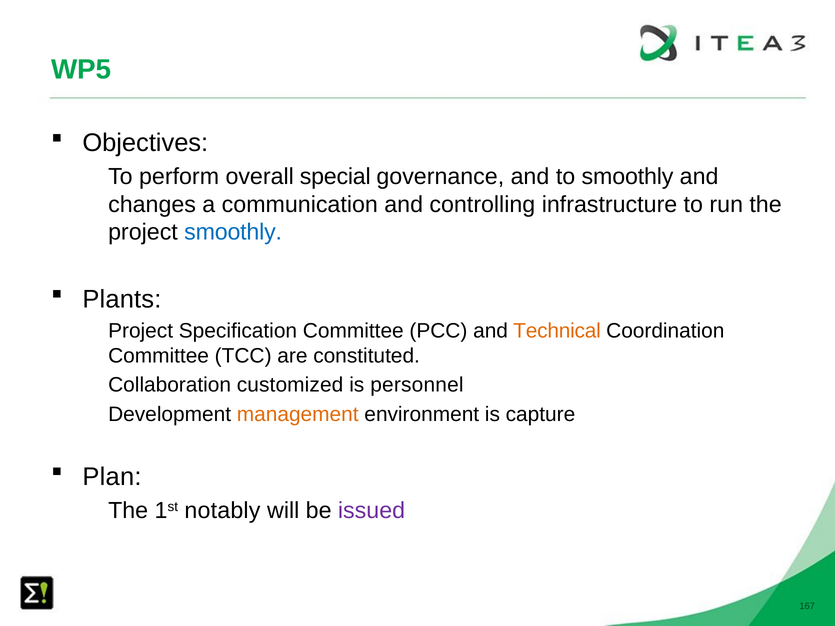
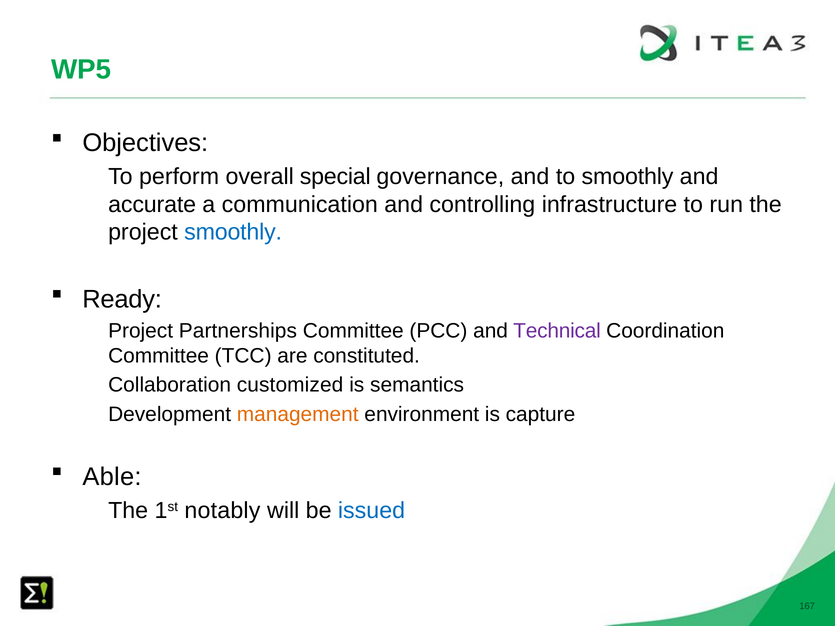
changes: changes -> accurate
Plants: Plants -> Ready
Specification: Specification -> Partnerships
Technical colour: orange -> purple
personnel: personnel -> semantics
Plan: Plan -> Able
issued colour: purple -> blue
